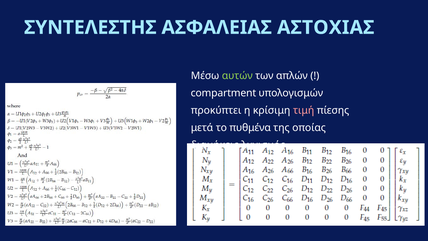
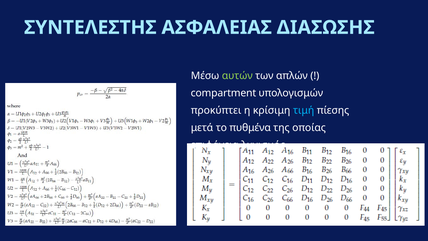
ΑΣΤΟΧΙΑΣ: ΑΣΤΟΧΙΑΣ -> ΔΙΑΣΩΣΗΣ
τιμή colour: pink -> light blue
διαμήκεις: διαμήκεις -> επιφάνεια
